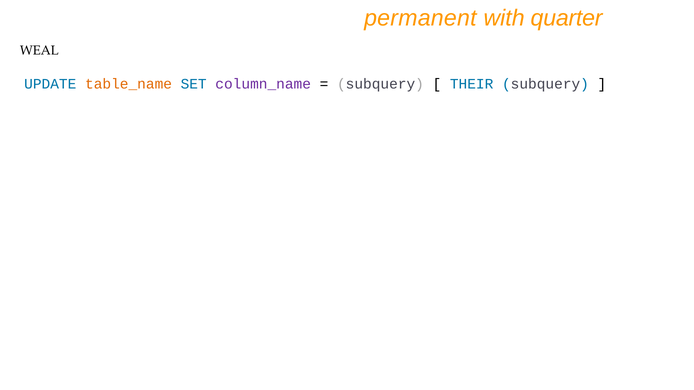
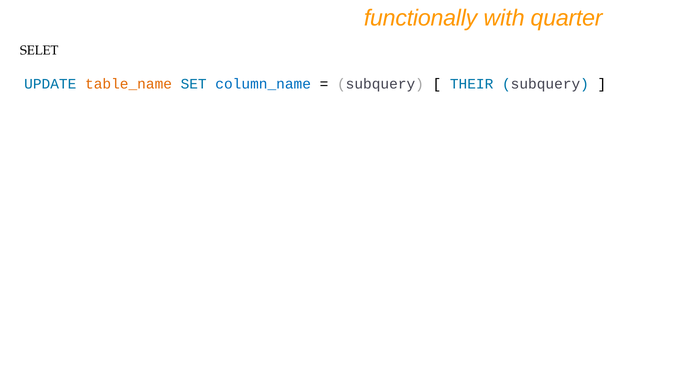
permanent: permanent -> functionally
WEAL: WEAL -> SELET
column_name colour: purple -> blue
